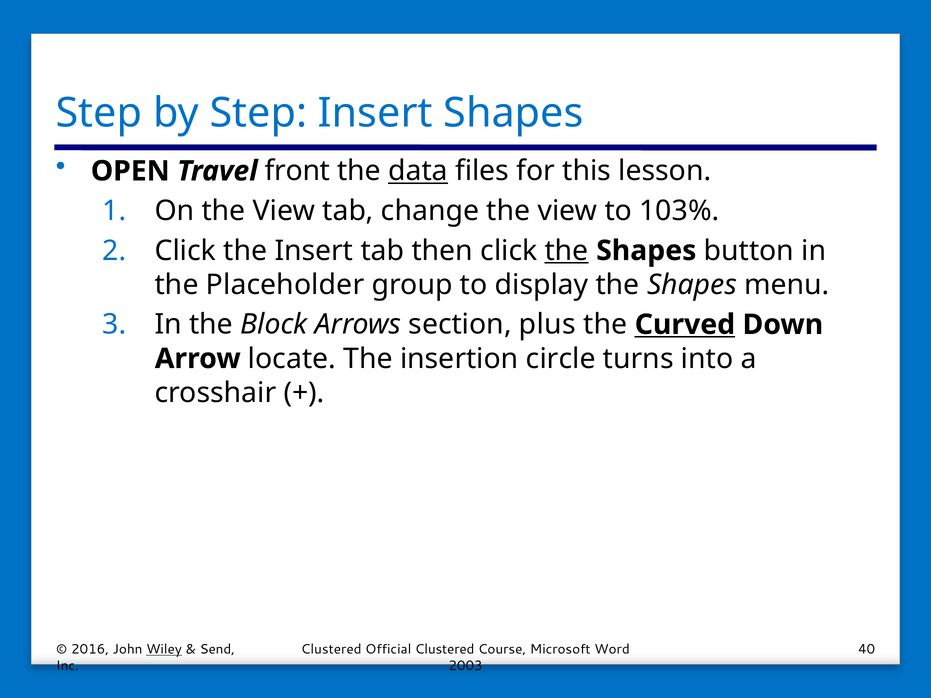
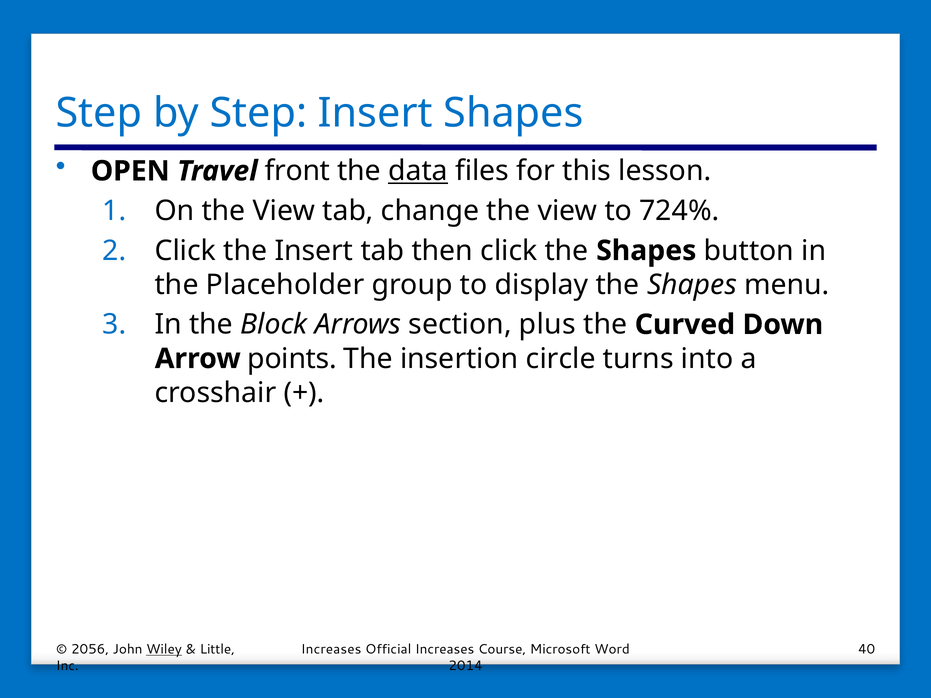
103%: 103% -> 724%
the at (567, 251) underline: present -> none
Curved underline: present -> none
locate: locate -> points
2016: 2016 -> 2056
Send: Send -> Little
Clustered at (331, 650): Clustered -> Increases
Official Clustered: Clustered -> Increases
2003: 2003 -> 2014
